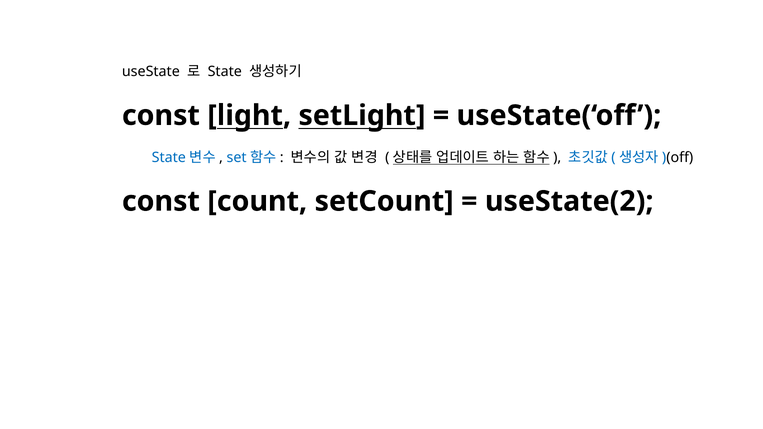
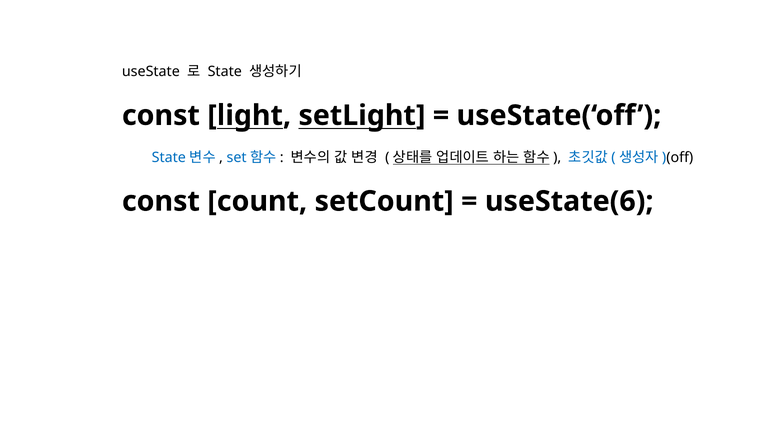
useState(2: useState(2 -> useState(6
